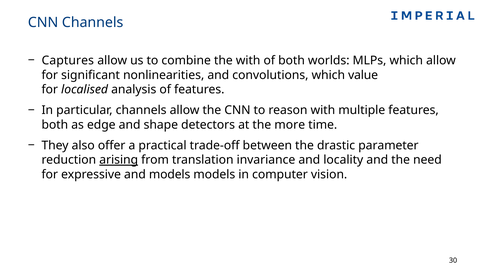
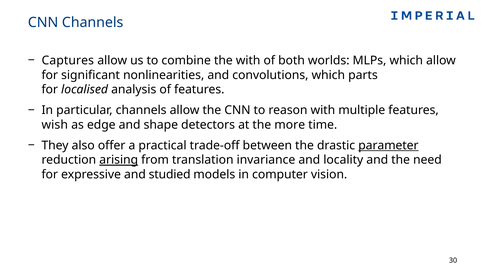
value: value -> parts
both at (55, 125): both -> wish
parameter underline: none -> present
and models: models -> studied
